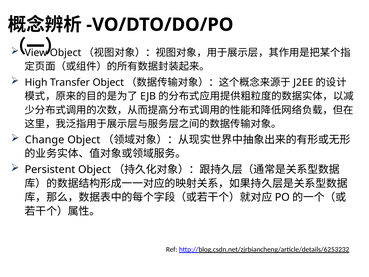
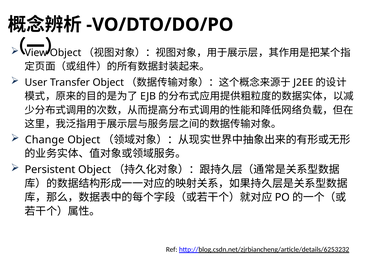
High: High -> User
